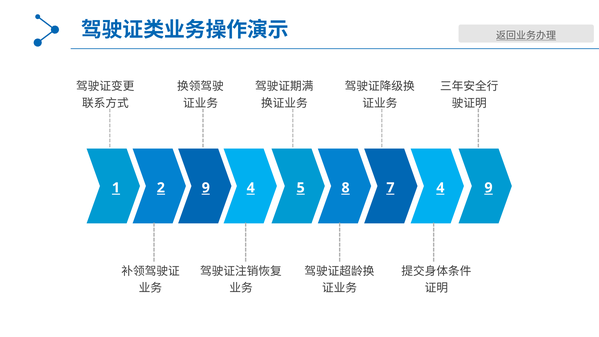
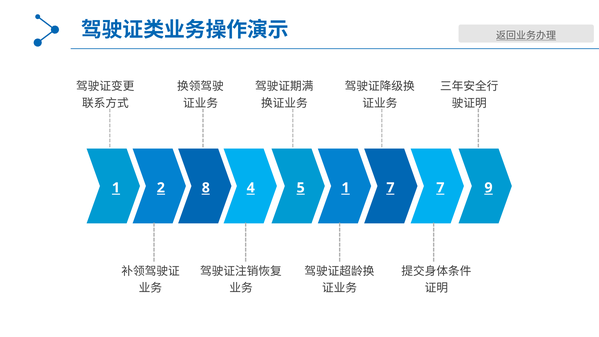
2 9: 9 -> 8
5 8: 8 -> 1
7 4: 4 -> 7
